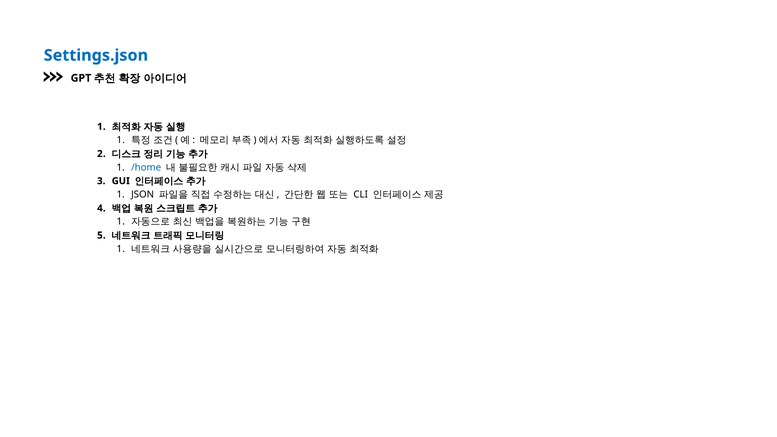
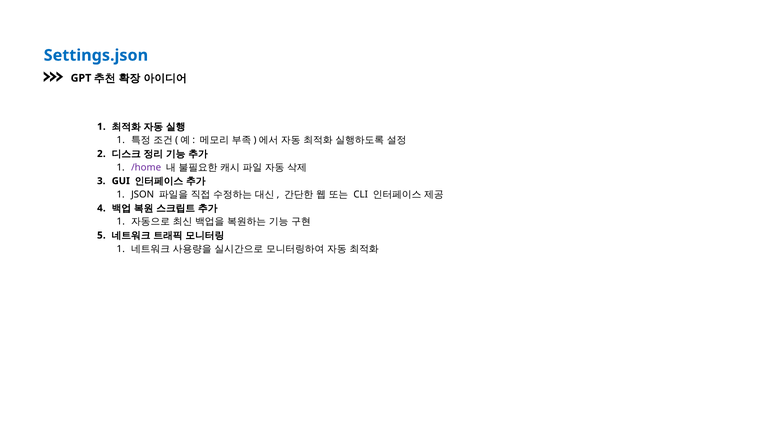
/home colour: blue -> purple
